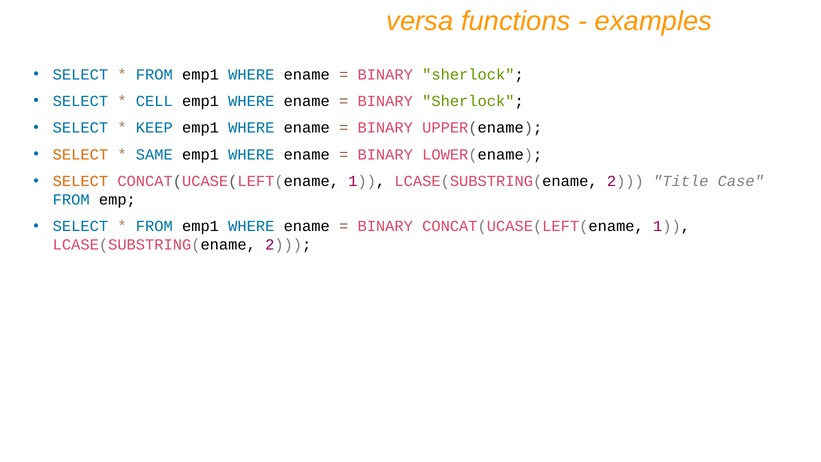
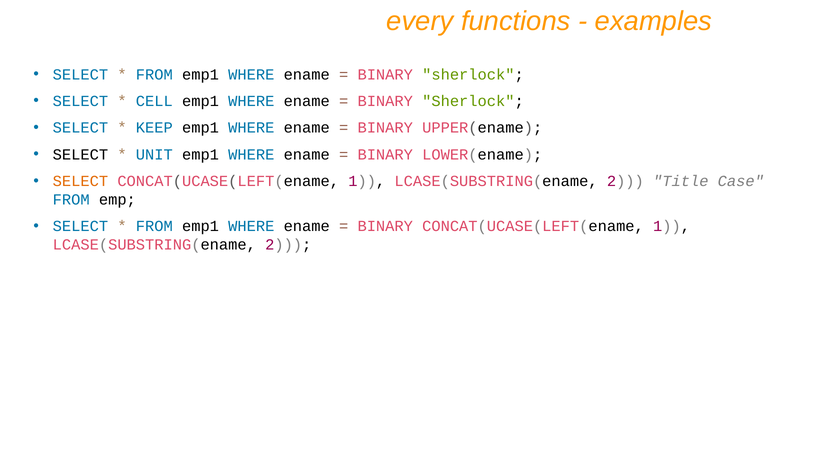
versa: versa -> every
SELECT at (80, 155) colour: orange -> black
SAME: SAME -> UNIT
